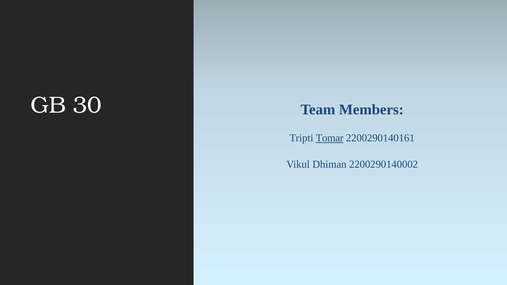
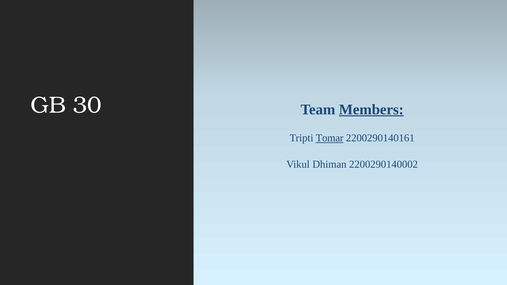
Members underline: none -> present
